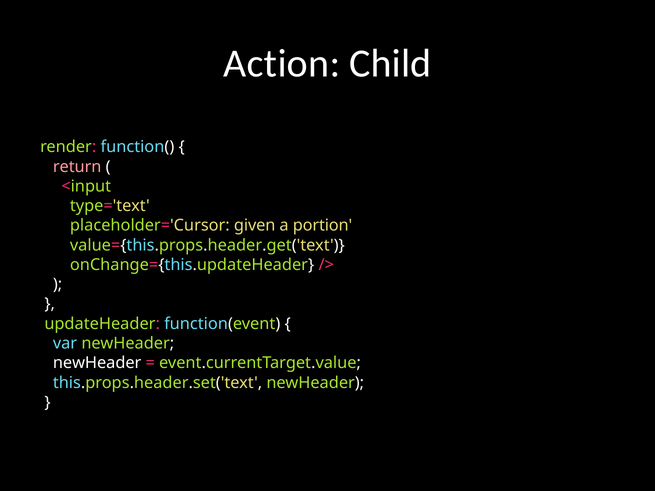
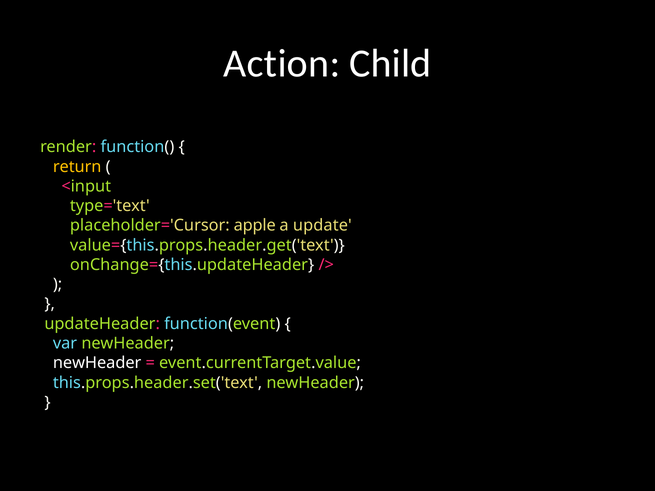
return colour: pink -> yellow
given: given -> apple
portion: portion -> update
